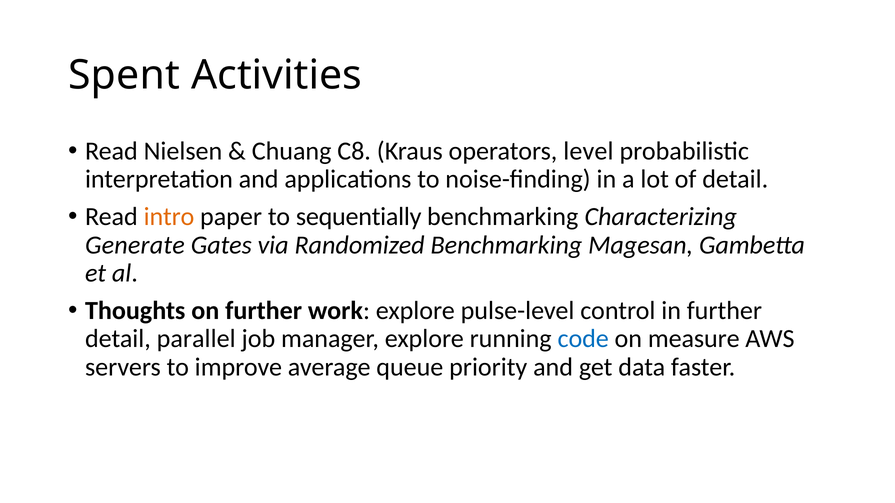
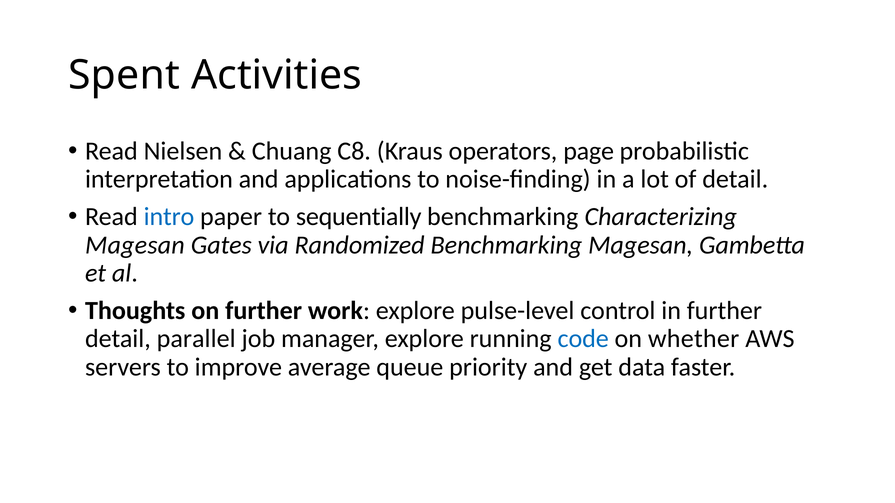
level: level -> page
intro colour: orange -> blue
Generate at (135, 245): Generate -> Magesan
measure: measure -> whether
